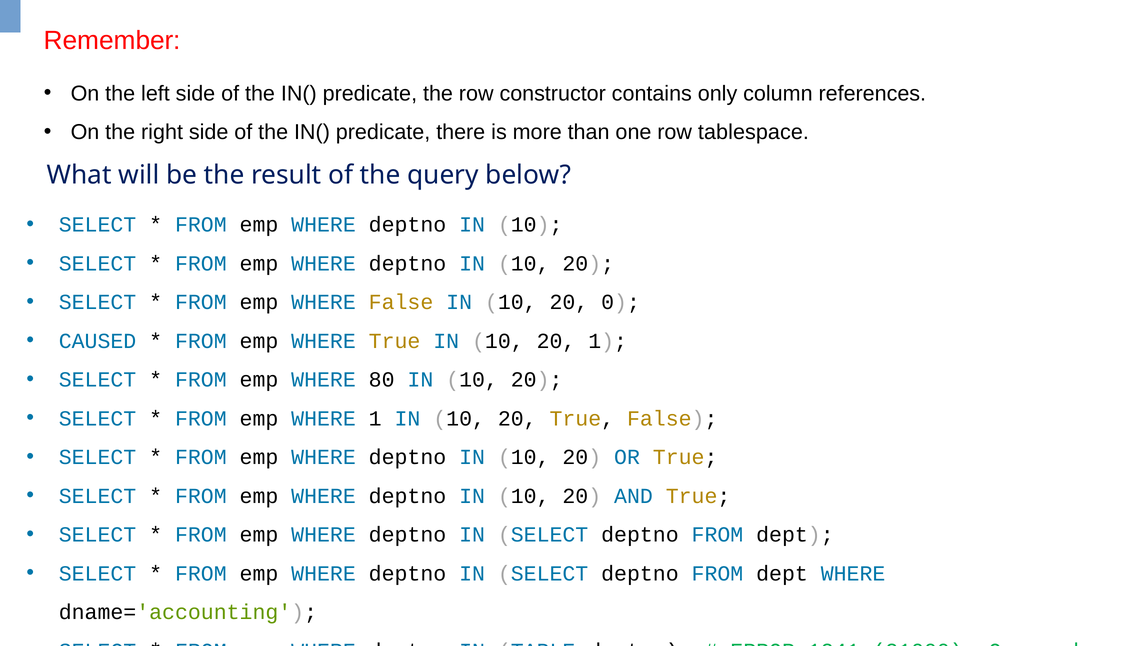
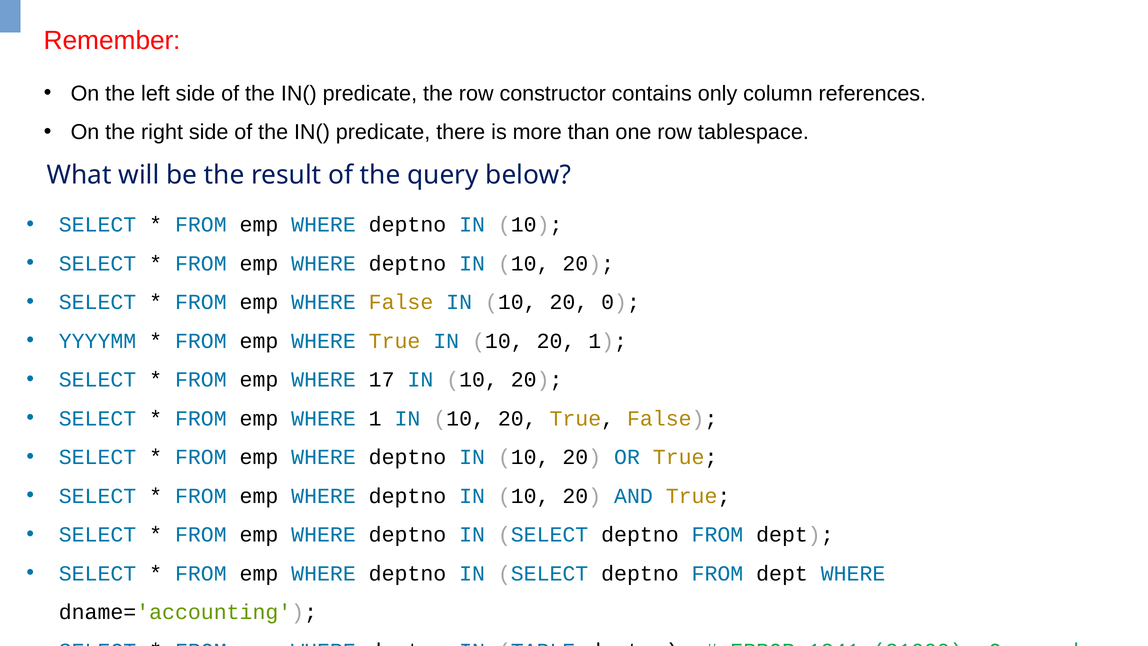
CAUSED: CAUSED -> YYYYMM
80: 80 -> 17
